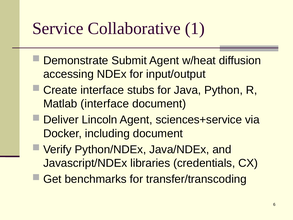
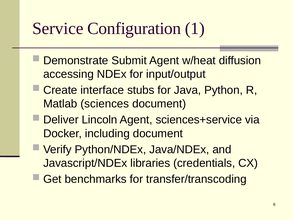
Collaborative: Collaborative -> Configuration
Matlab interface: interface -> sciences
